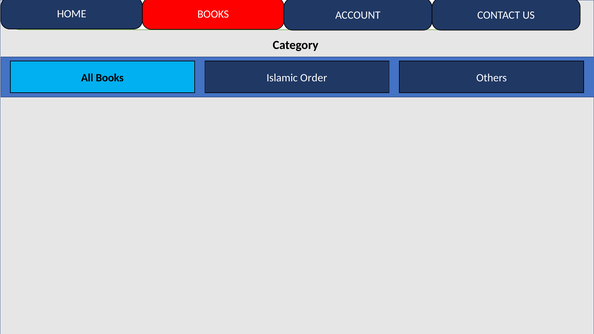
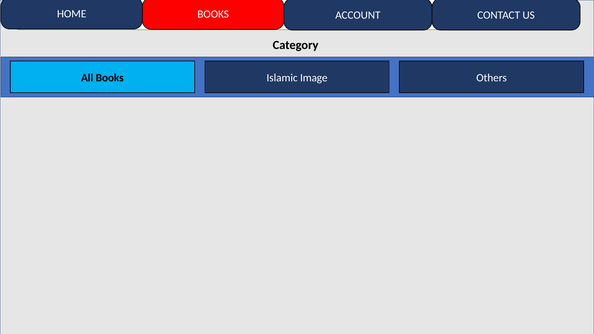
Order: Order -> Image
